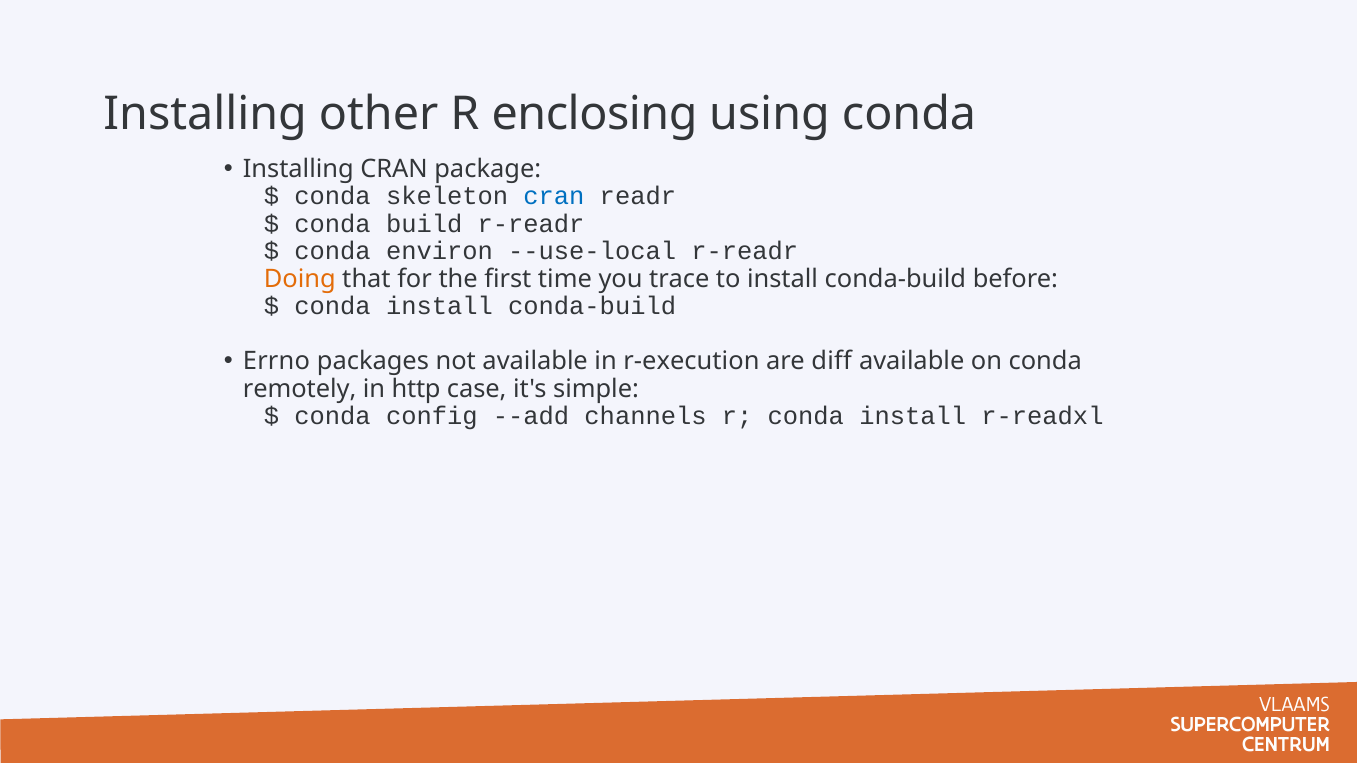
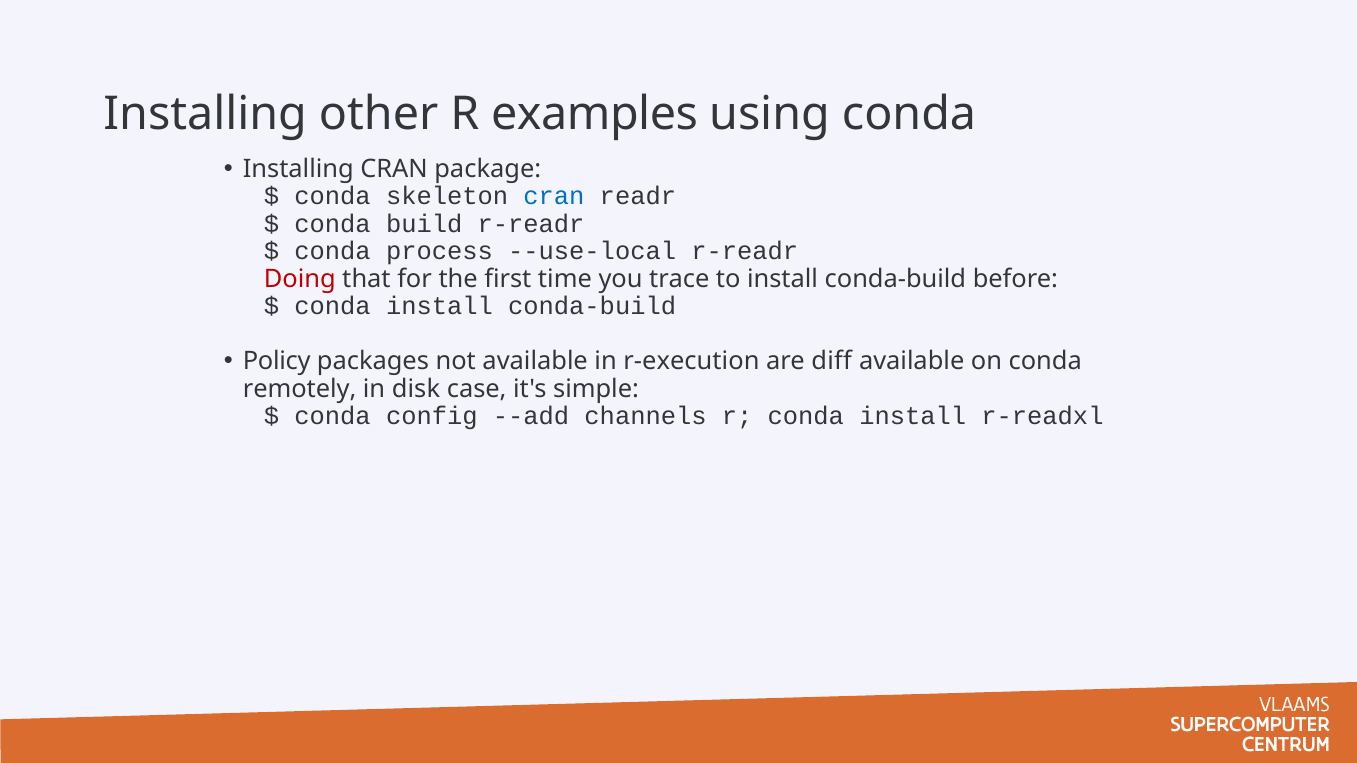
enclosing: enclosing -> examples
environ: environ -> process
Doing colour: orange -> red
Errno: Errno -> Policy
http: http -> disk
